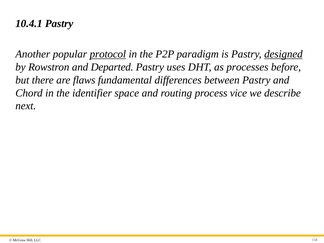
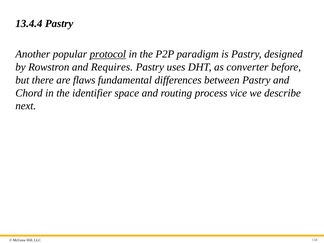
10.4.1: 10.4.1 -> 13.4.4
designed underline: present -> none
Departed: Departed -> Requires
processes: processes -> converter
